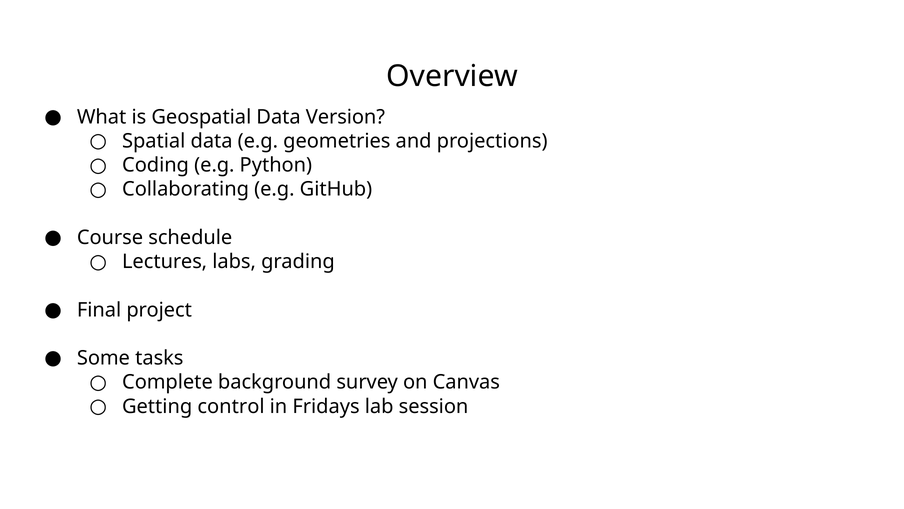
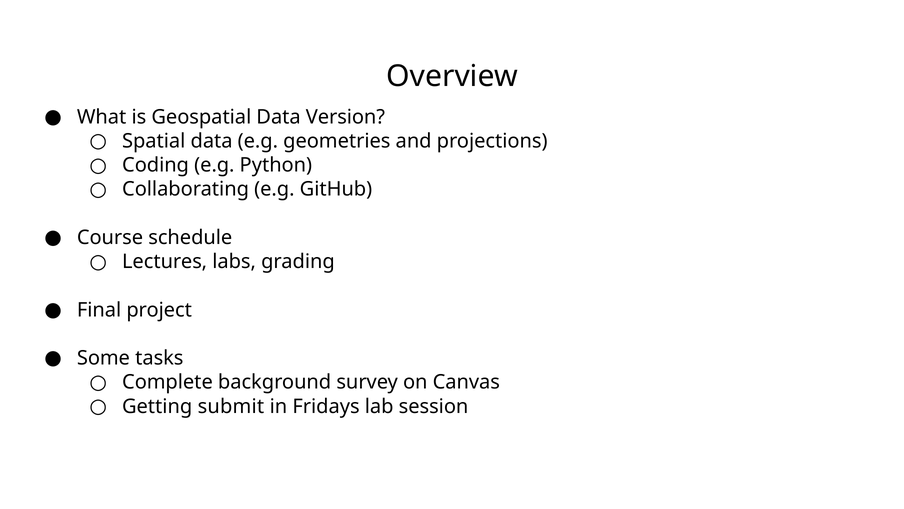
control: control -> submit
